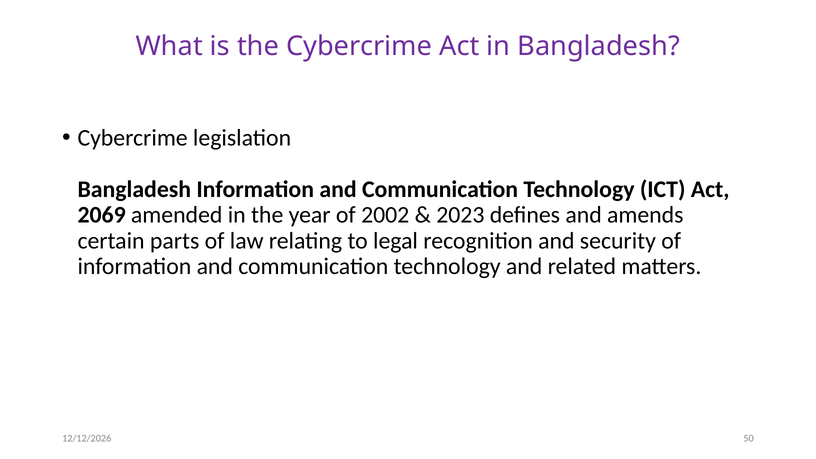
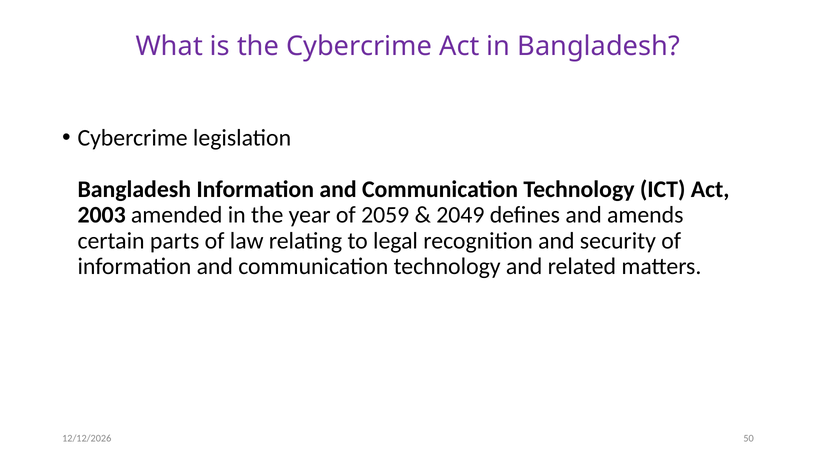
2069: 2069 -> 2003
2002: 2002 -> 2059
2023: 2023 -> 2049
